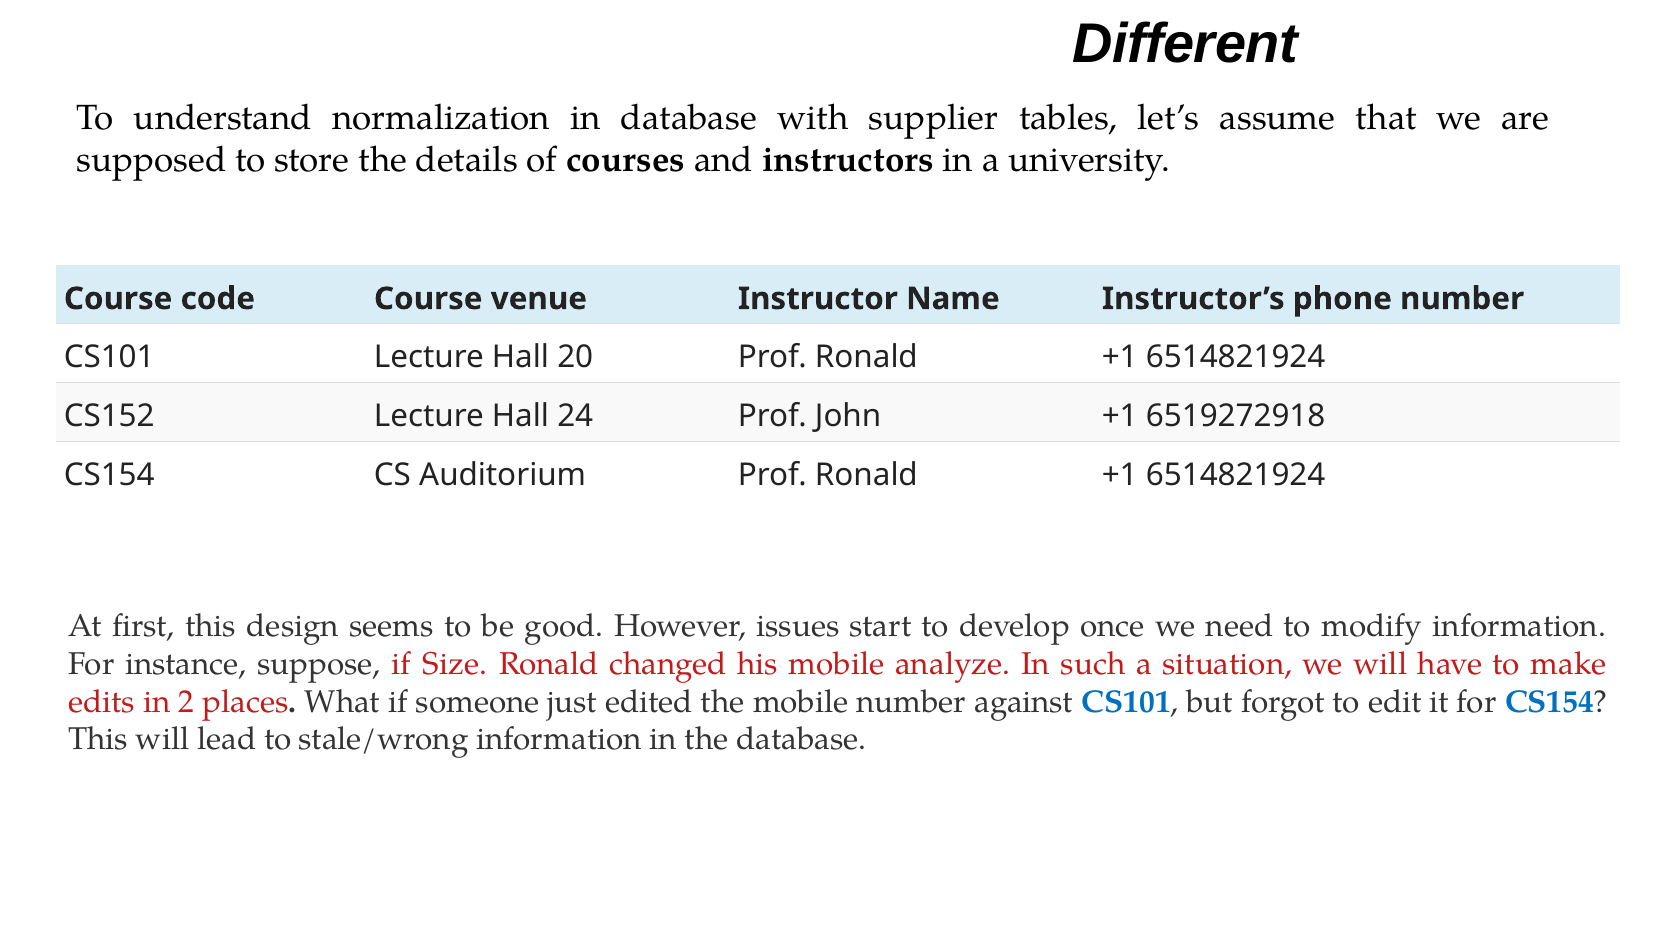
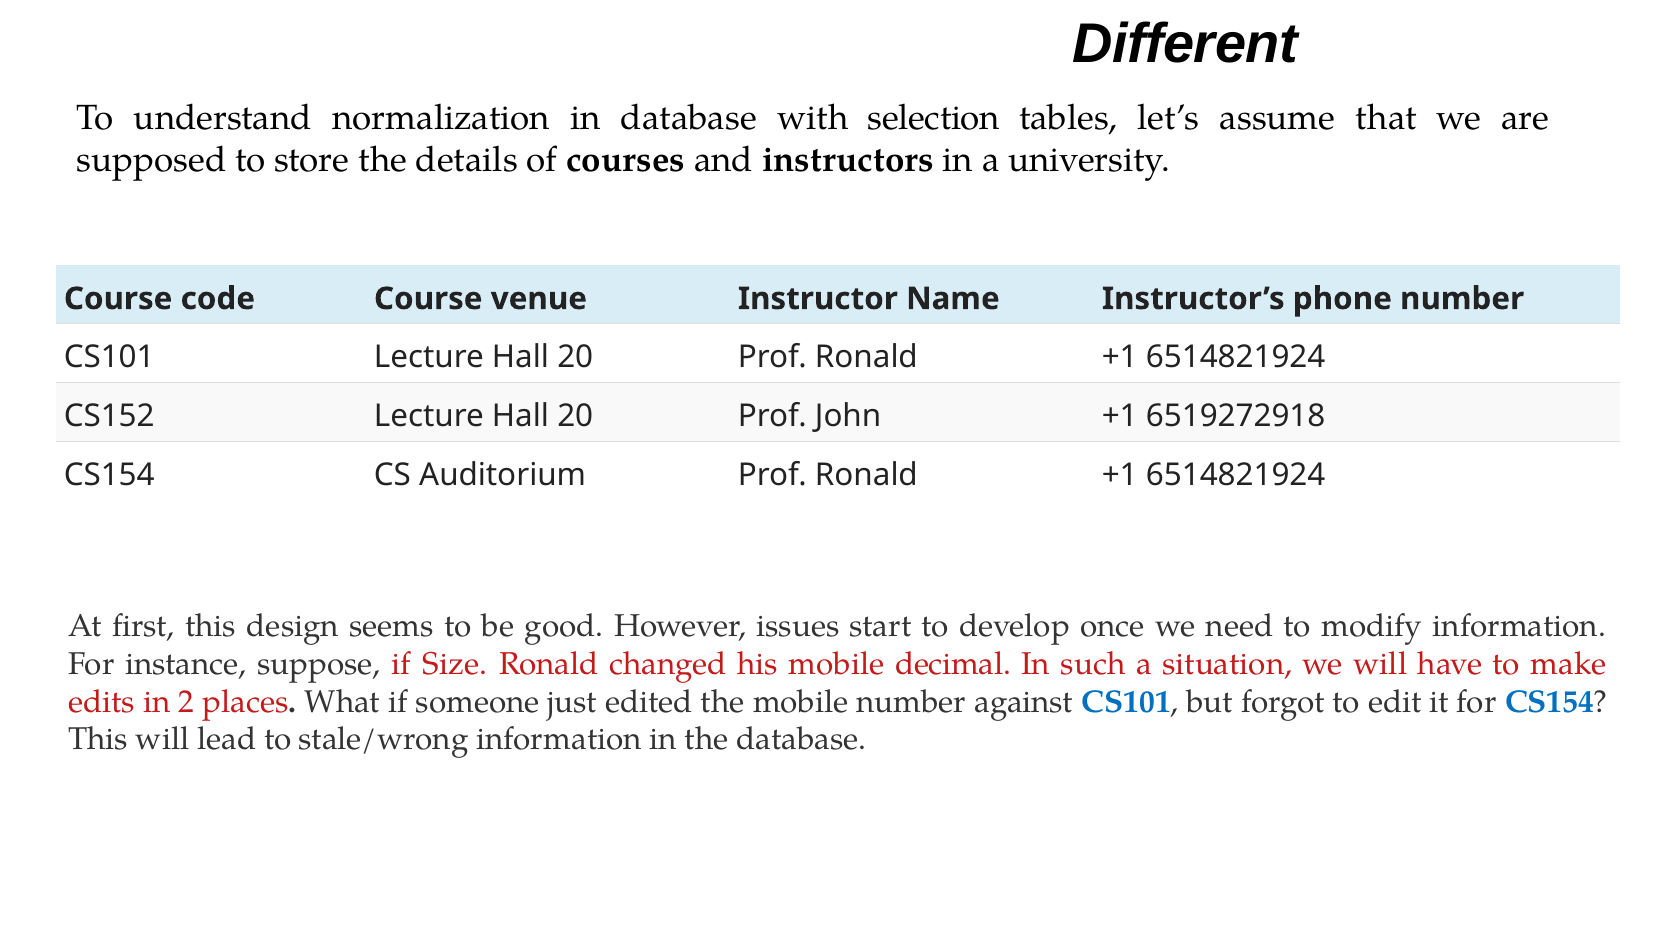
supplier: supplier -> selection
CS152 Lecture Hall 24: 24 -> 20
analyze: analyze -> decimal
